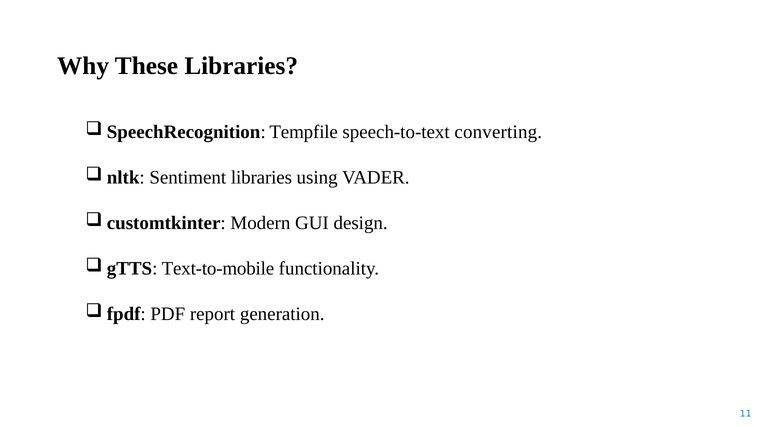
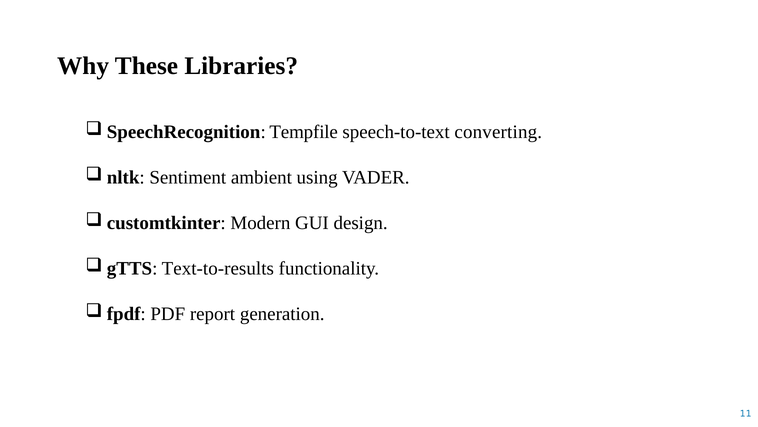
Sentiment libraries: libraries -> ambient
Text-to-mobile: Text-to-mobile -> Text-to-results
